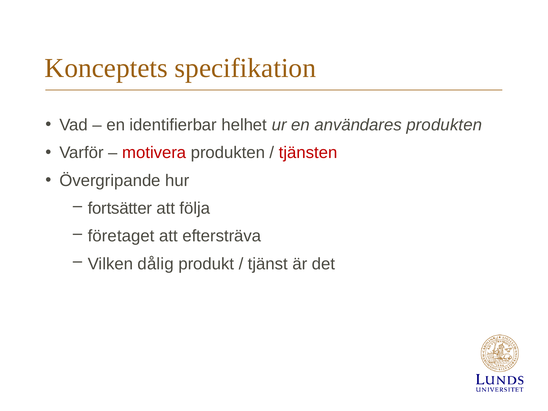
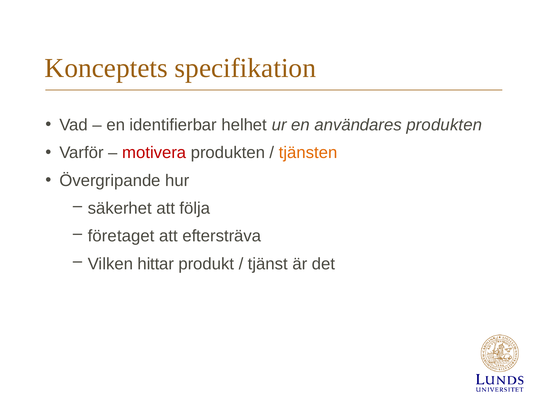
tjänsten colour: red -> orange
fortsätter: fortsätter -> säkerhet
dålig: dålig -> hittar
